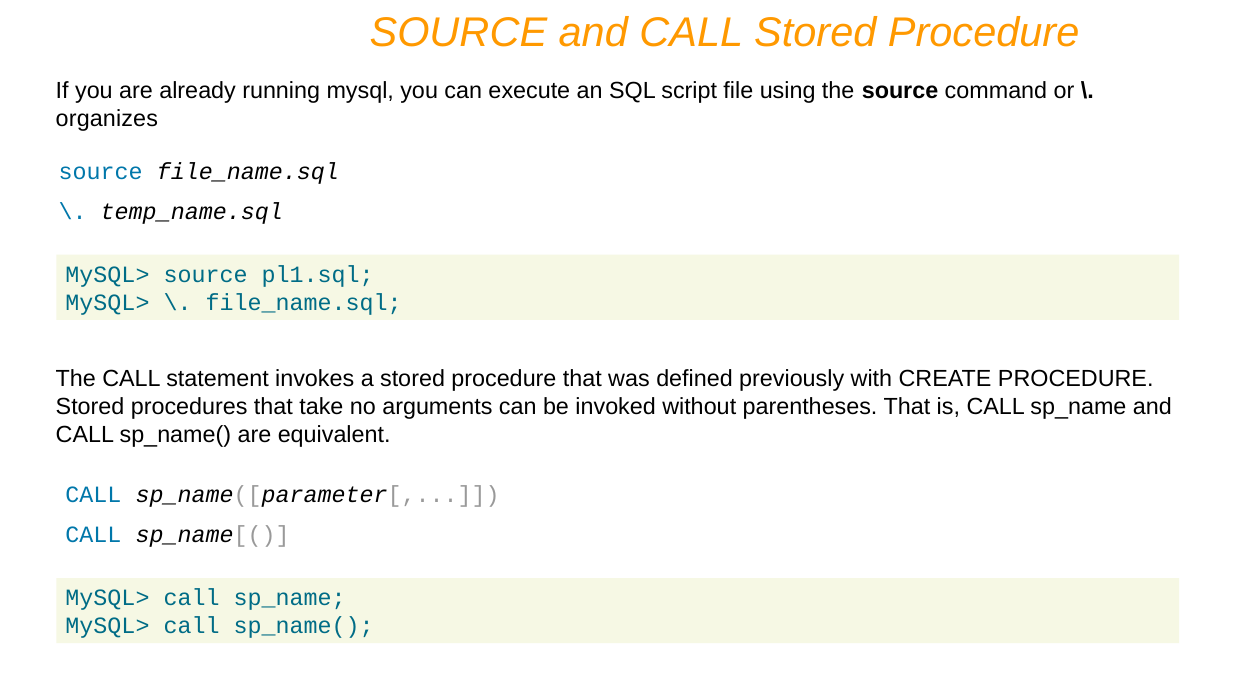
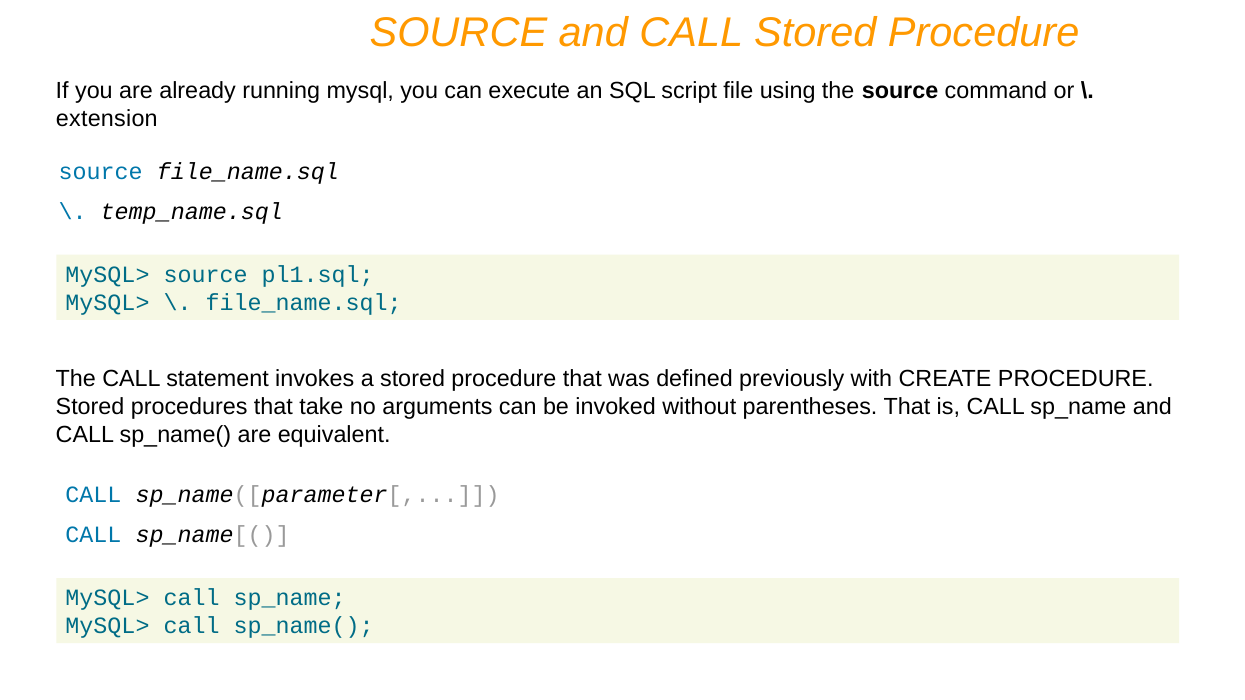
organizes: organizes -> extension
